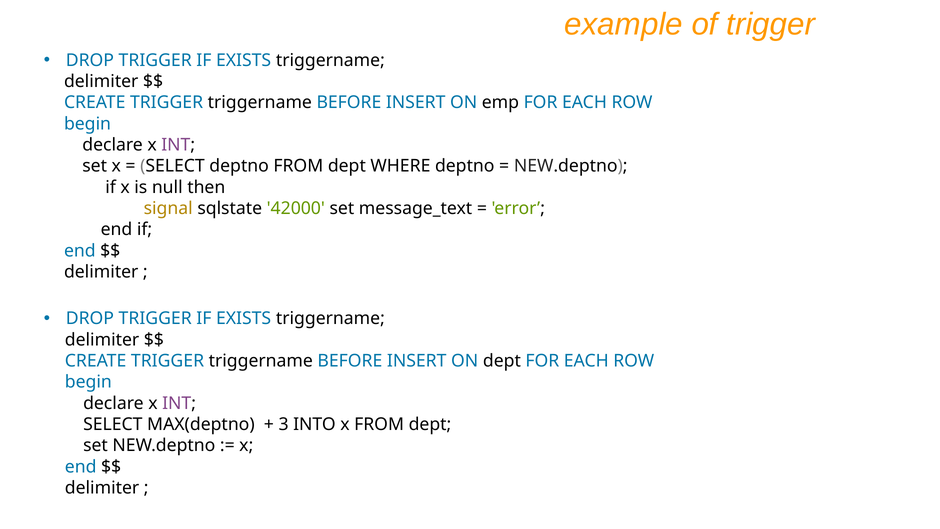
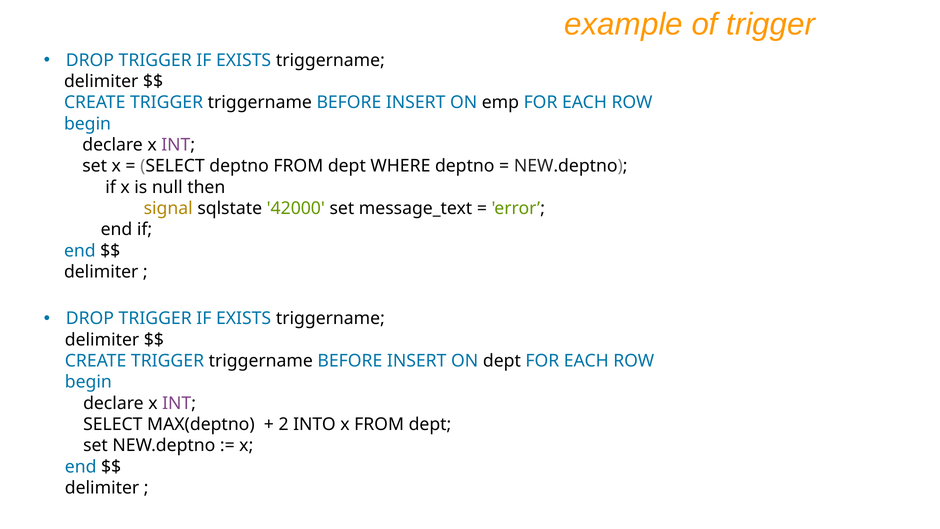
3: 3 -> 2
